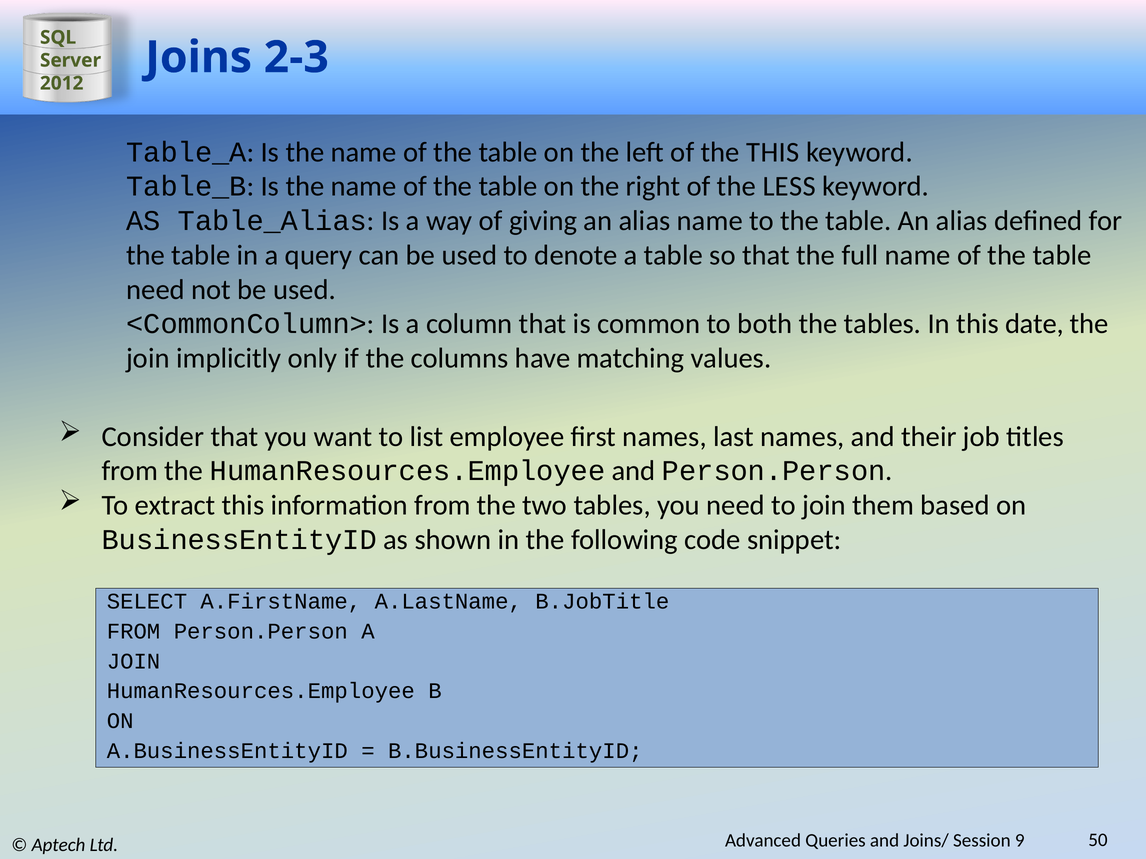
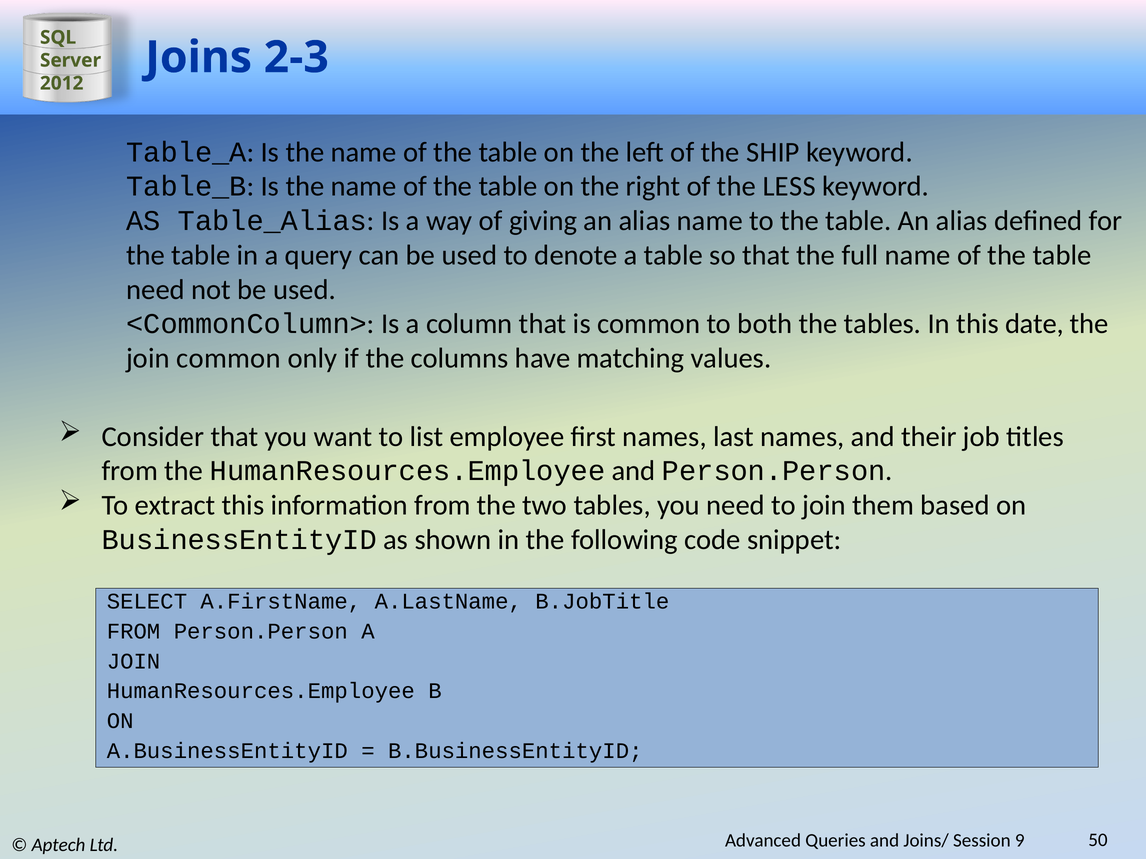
the THIS: THIS -> SHIP
join implicitly: implicitly -> common
